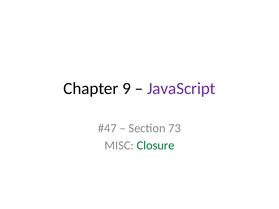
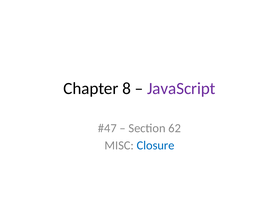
9: 9 -> 8
73: 73 -> 62
Closure colour: green -> blue
